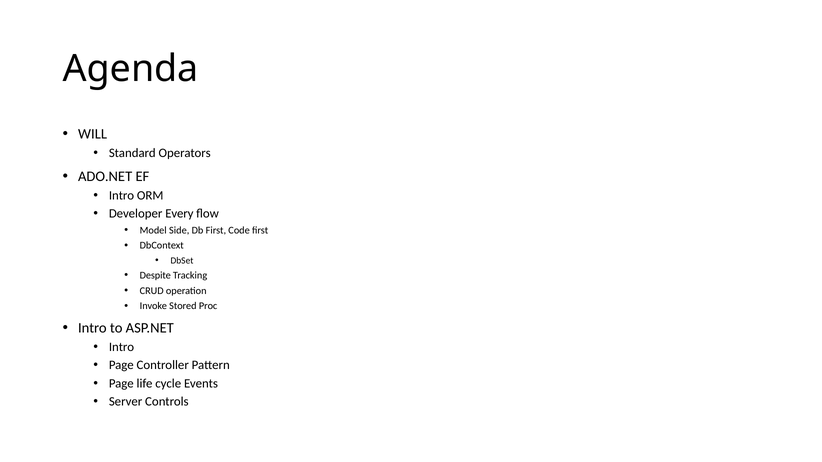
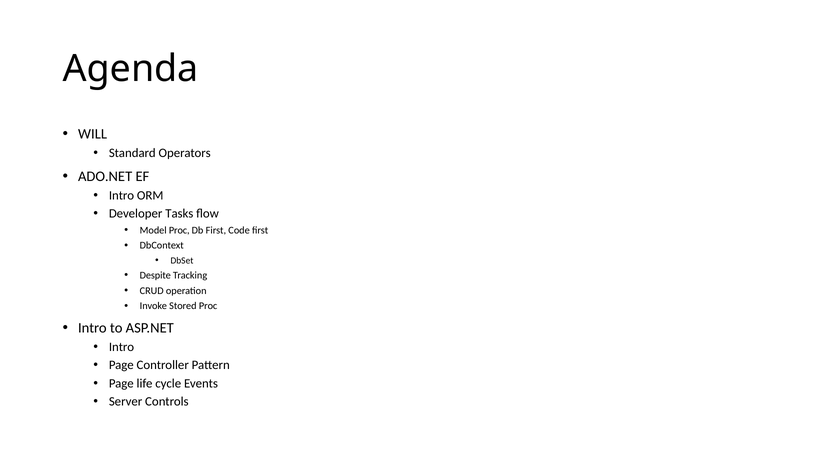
Every: Every -> Tasks
Model Side: Side -> Proc
